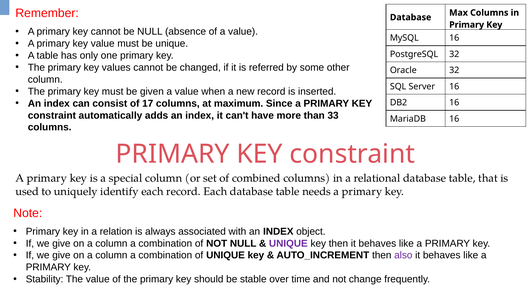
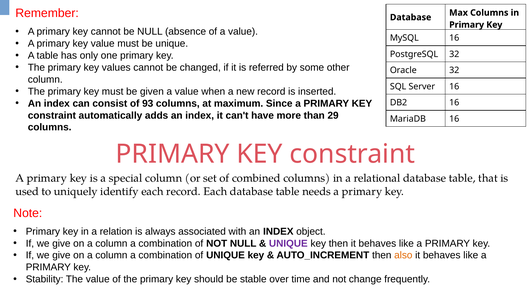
17: 17 -> 93
33: 33 -> 29
also colour: purple -> orange
